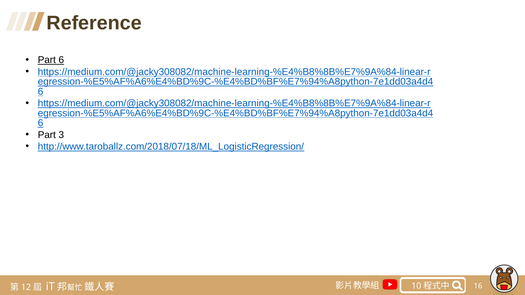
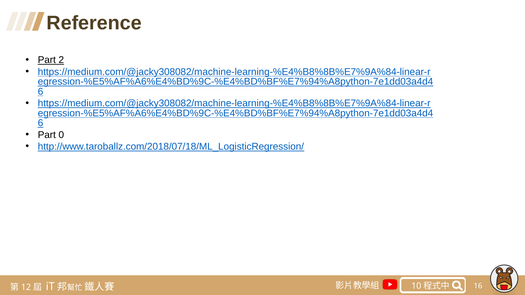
Part 6: 6 -> 2
3: 3 -> 0
